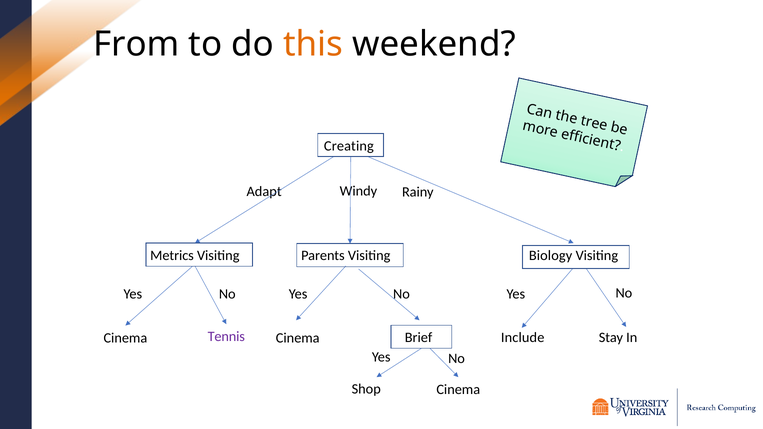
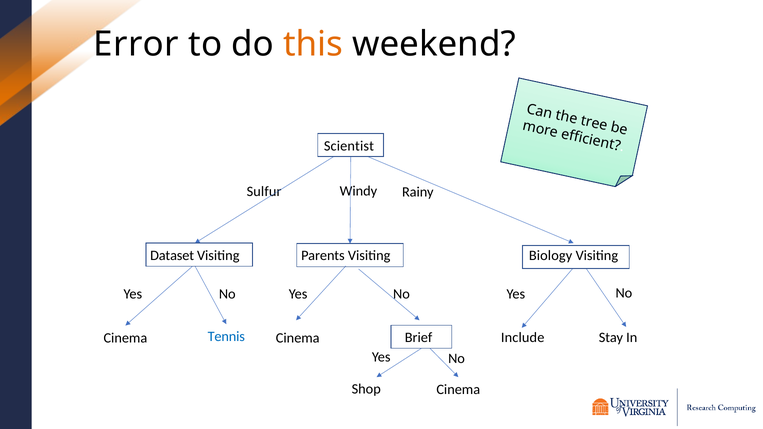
From: From -> Error
Creating: Creating -> Scientist
Adapt: Adapt -> Sulfur
Metrics: Metrics -> Dataset
Tennis colour: purple -> blue
